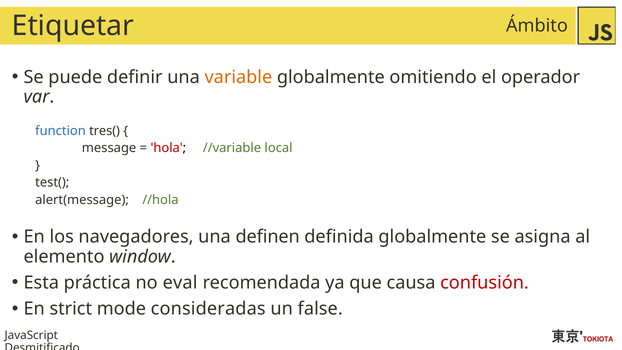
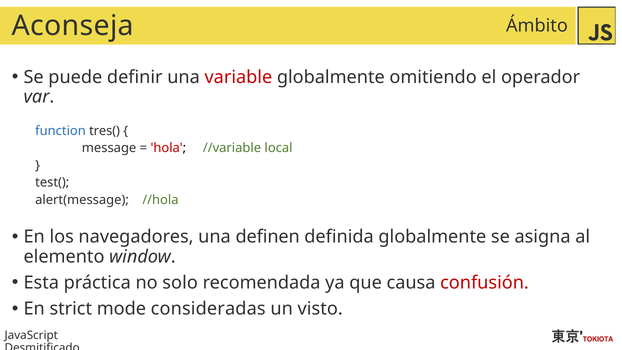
Etiquetar: Etiquetar -> Aconseja
variable colour: orange -> red
eval: eval -> solo
false: false -> visto
